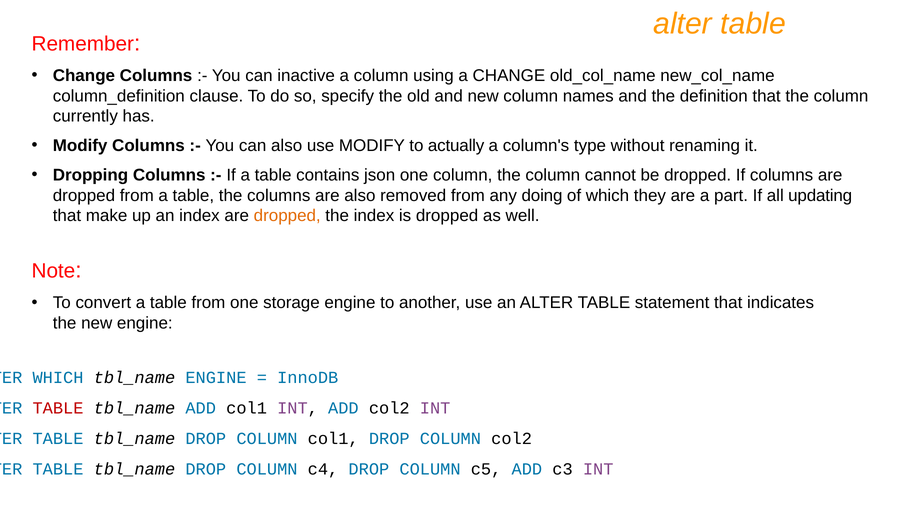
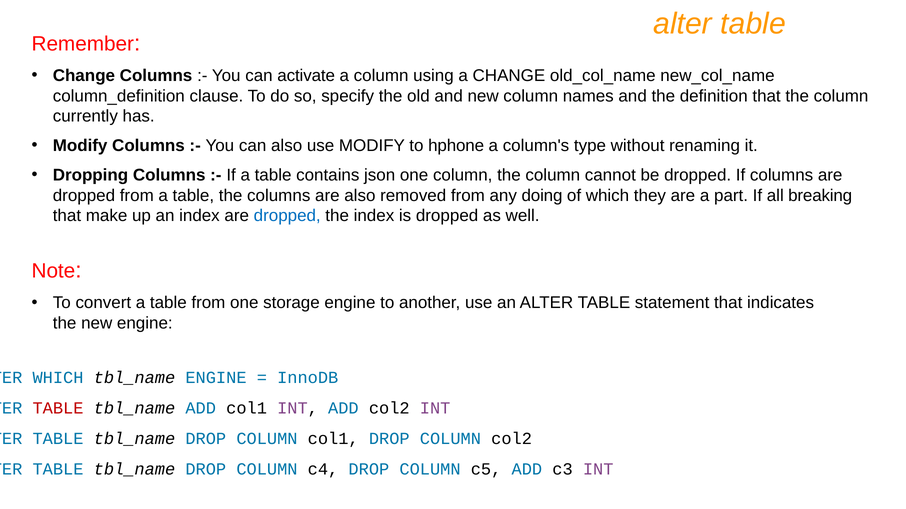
inactive: inactive -> activate
actually: actually -> hphone
updating: updating -> breaking
dropped at (287, 216) colour: orange -> blue
